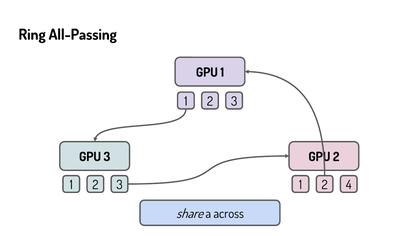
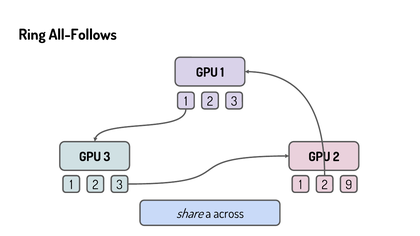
All-Passing: All-Passing -> All-Follows
4: 4 -> 9
